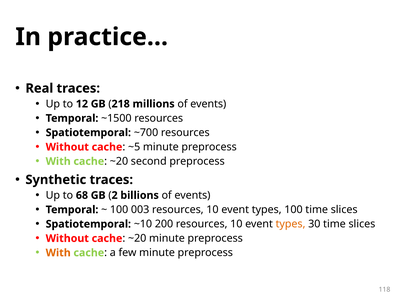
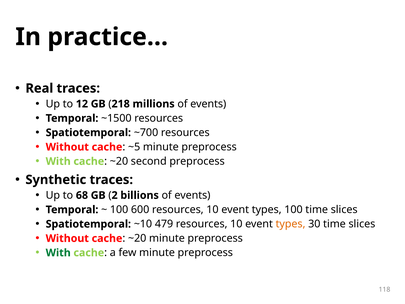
003: 003 -> 600
200: 200 -> 479
With at (58, 253) colour: orange -> green
